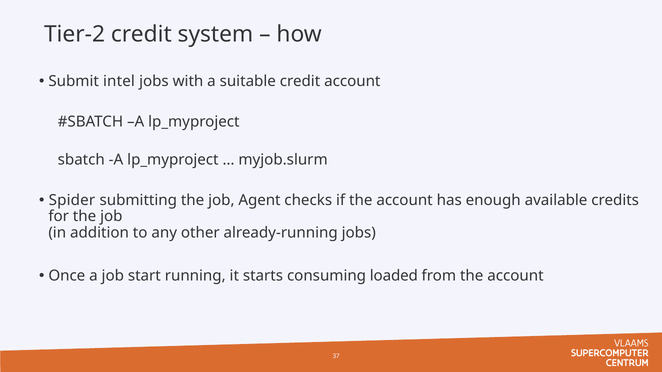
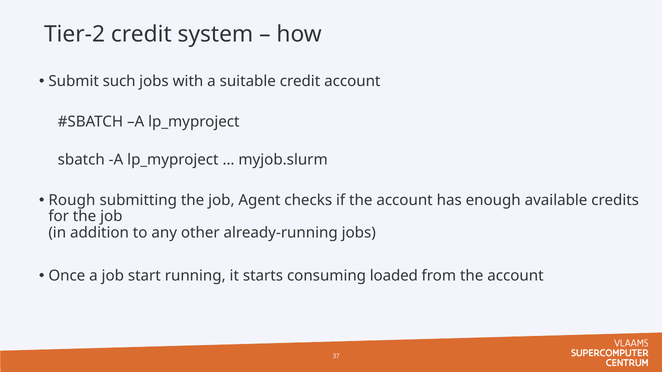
intel: intel -> such
Spider: Spider -> Rough
